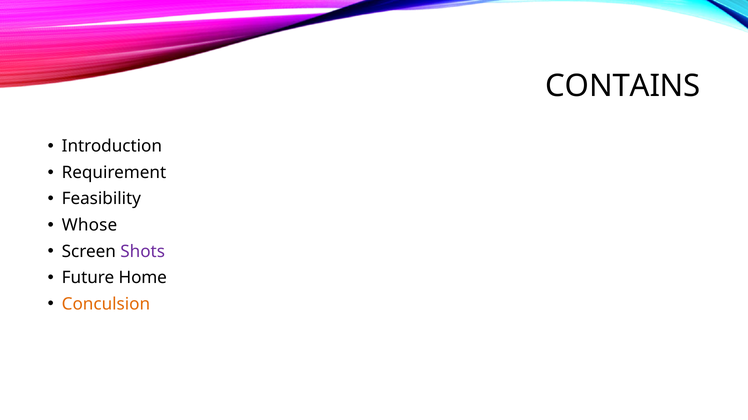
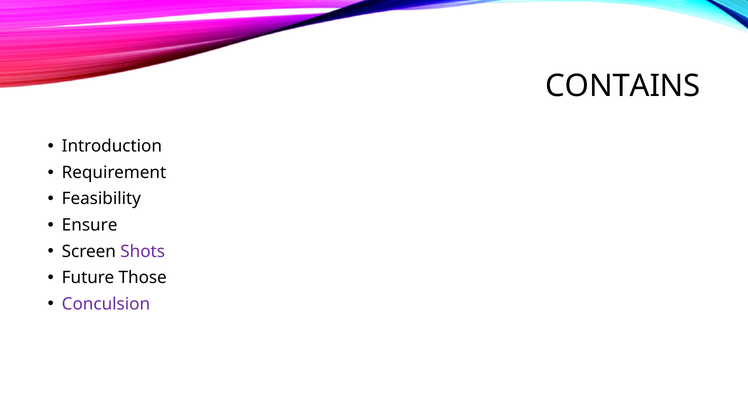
Whose: Whose -> Ensure
Home: Home -> Those
Conculsion colour: orange -> purple
